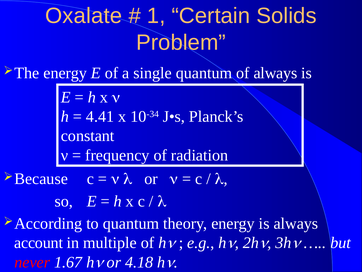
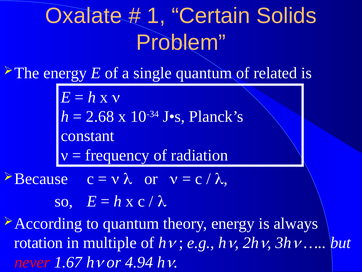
of always: always -> related
4.41: 4.41 -> 2.68
account: account -> rotation
4.18: 4.18 -> 4.94
